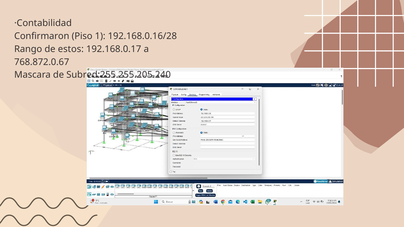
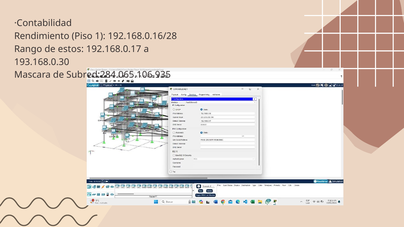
Confirmaron: Confirmaron -> Rendimiento
768.872.0.67: 768.872.0.67 -> 193.168.0.30
Subred:255.255.205.240: Subred:255.255.205.240 -> Subred:284.065.106.935
